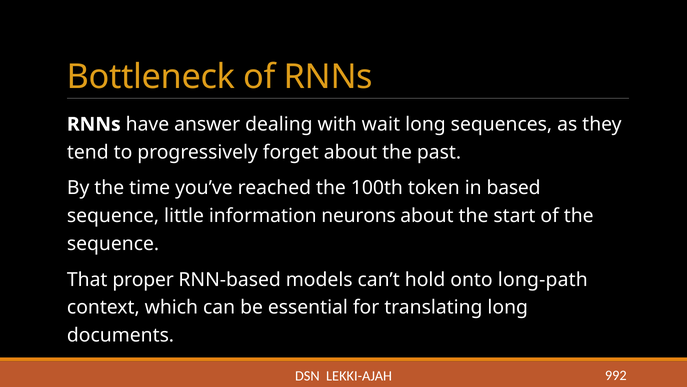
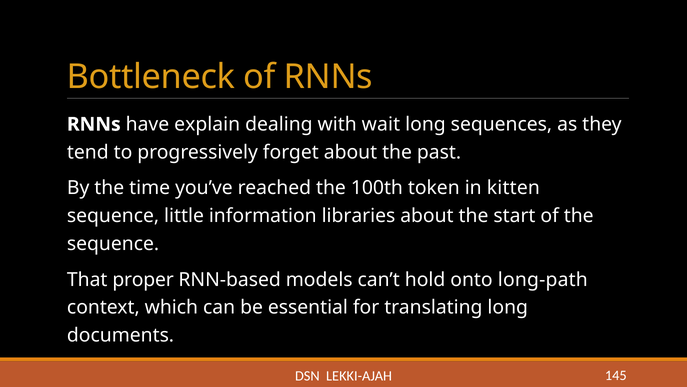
answer: answer -> explain
based: based -> kitten
neurons: neurons -> libraries
992: 992 -> 145
